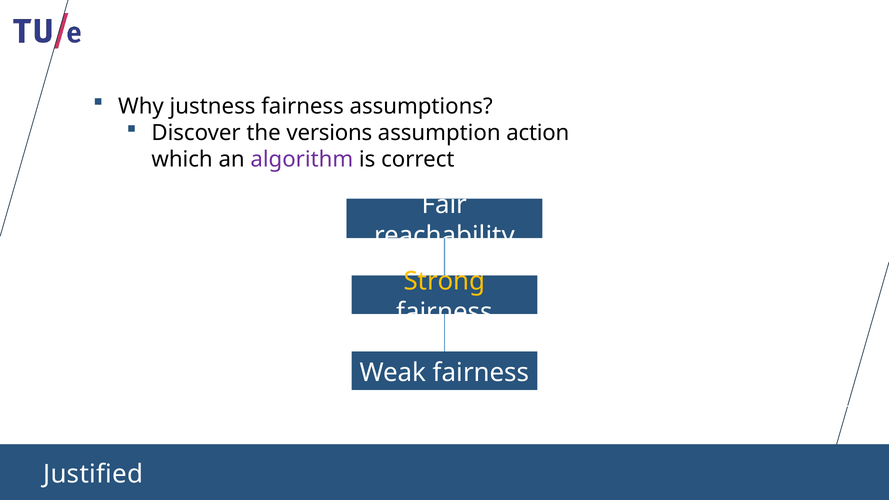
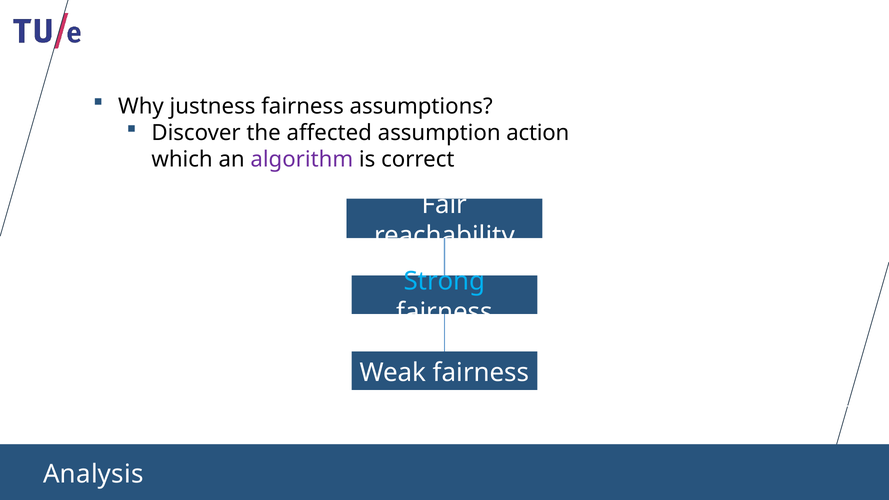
versions: versions -> affected
Strong colour: yellow -> light blue
Justified: Justified -> Analysis
